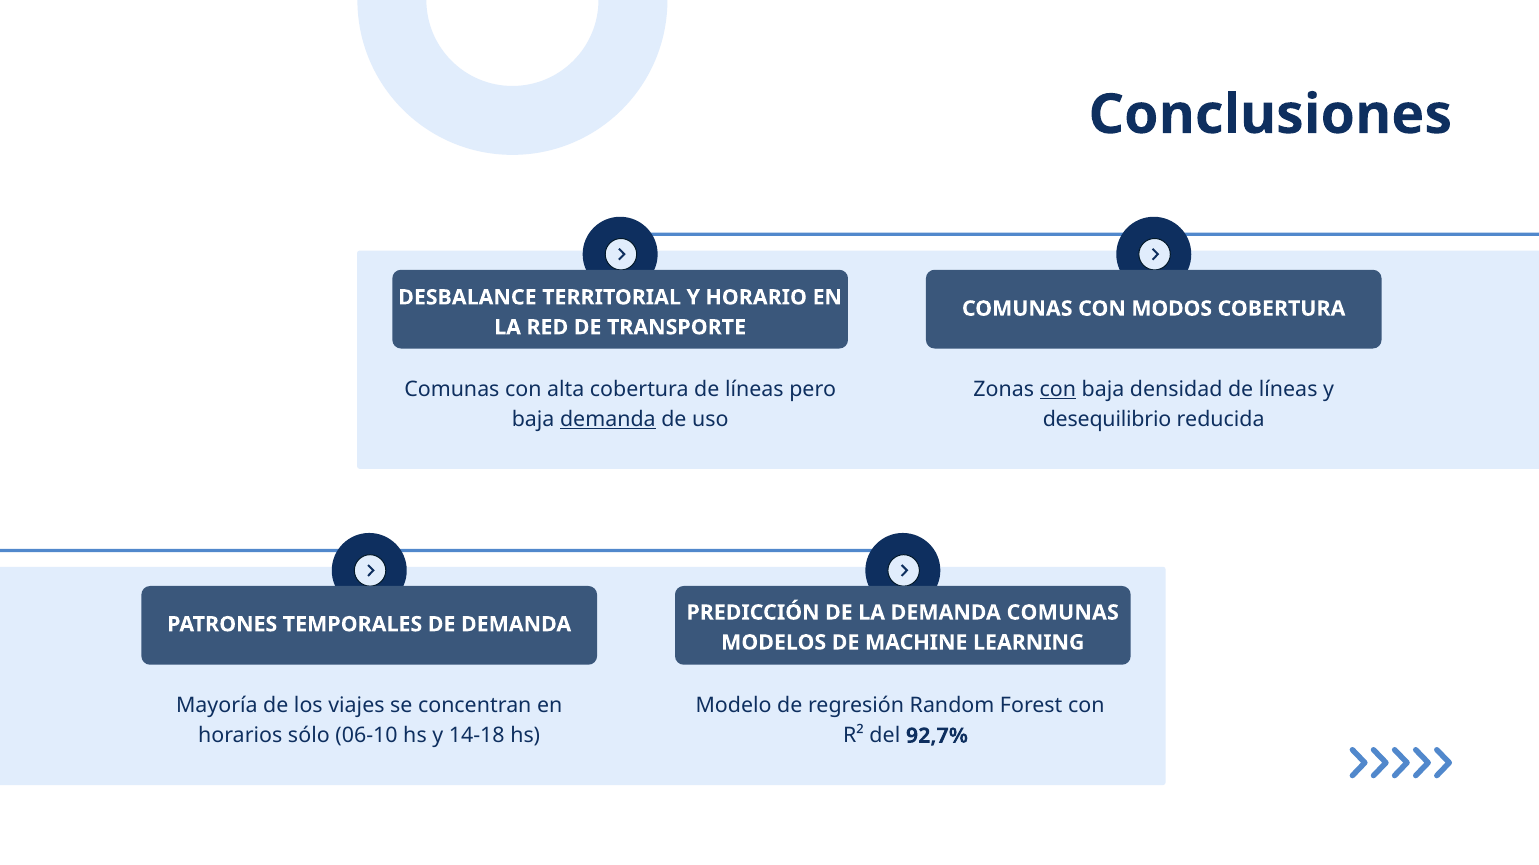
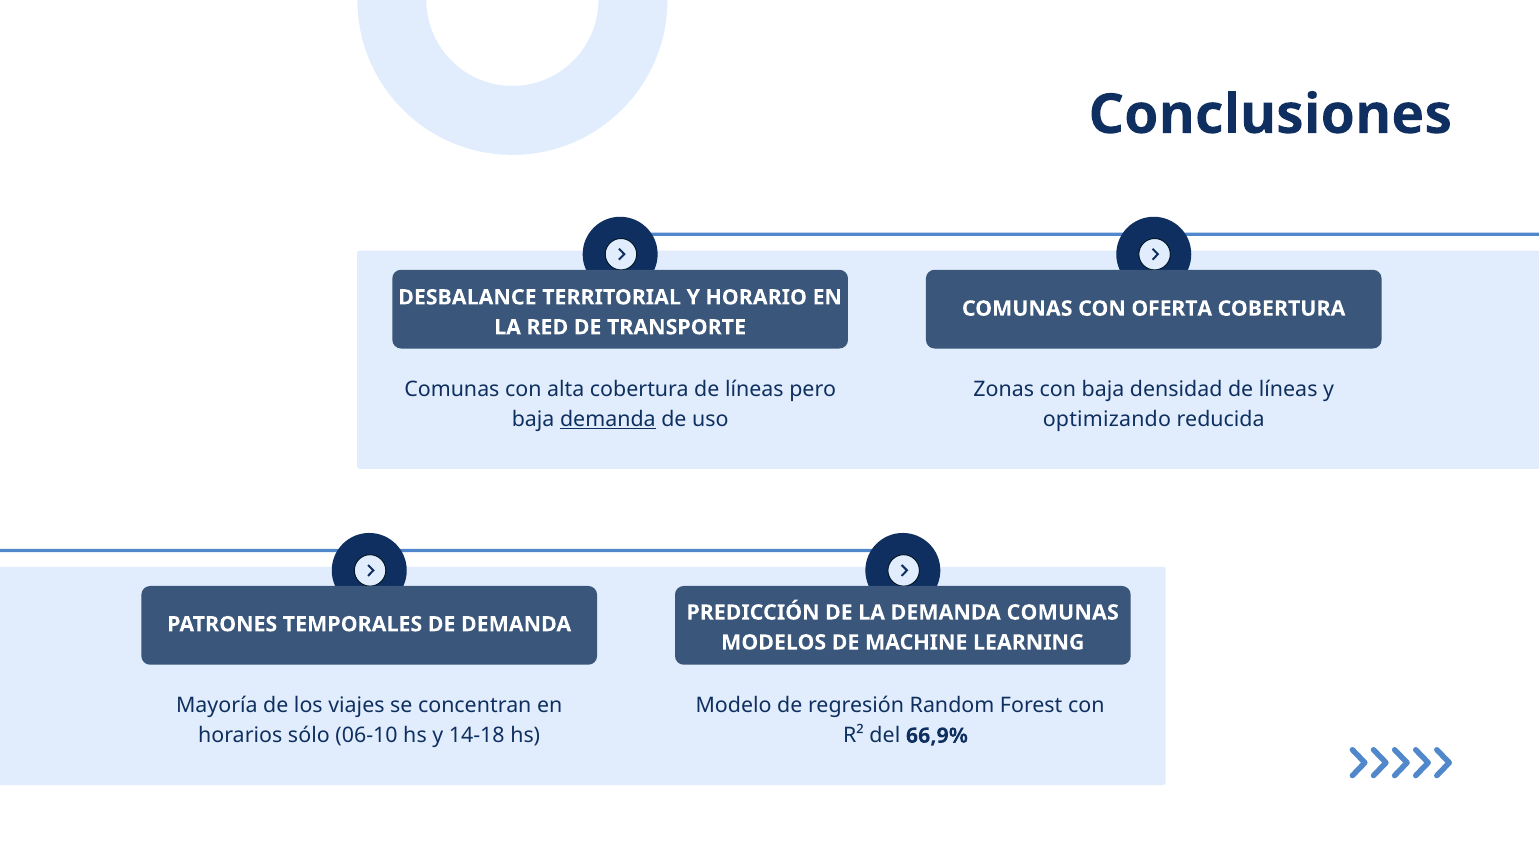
MODOS: MODOS -> OFERTA
con at (1058, 390) underline: present -> none
desequilibrio: desequilibrio -> optimizando
92,7%: 92,7% -> 66,9%
